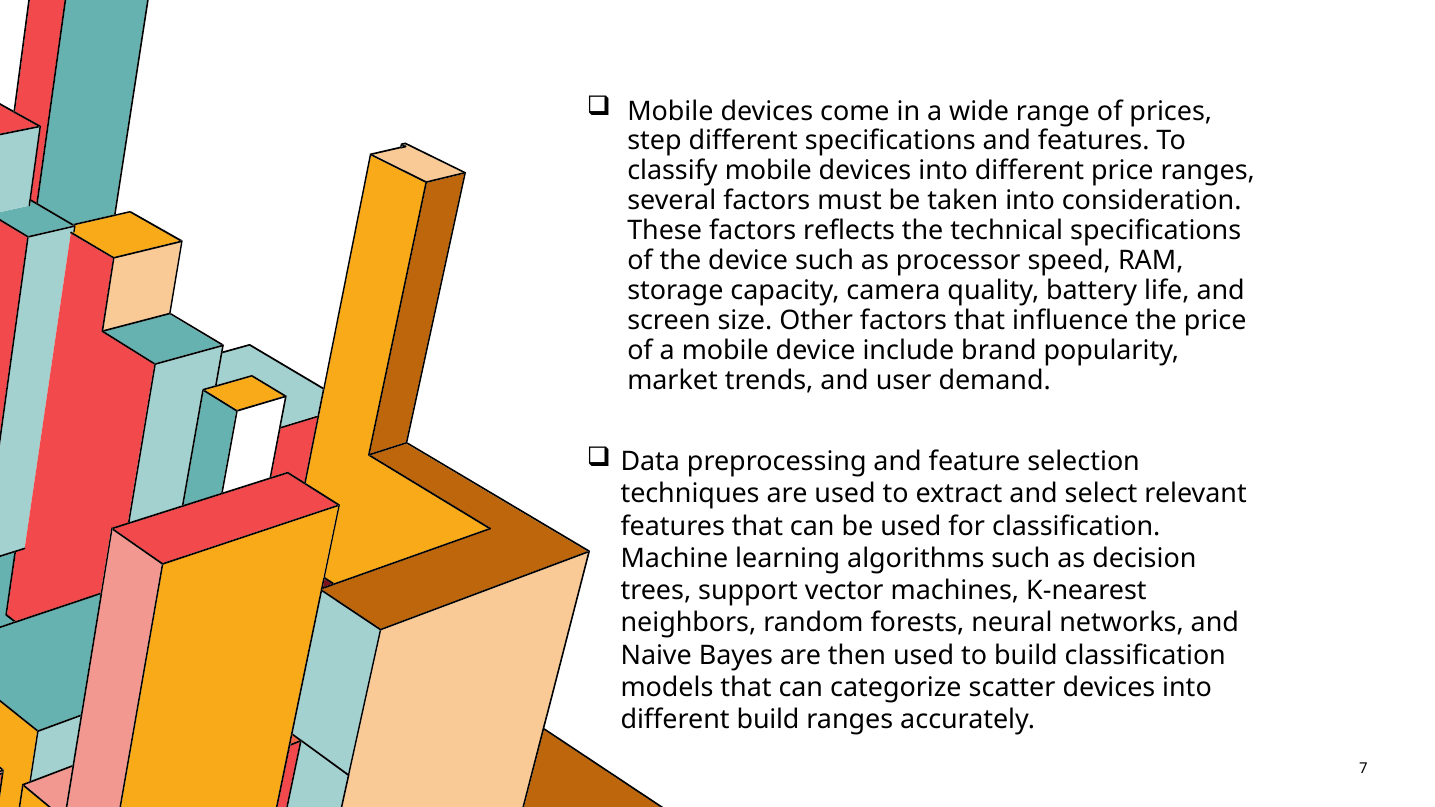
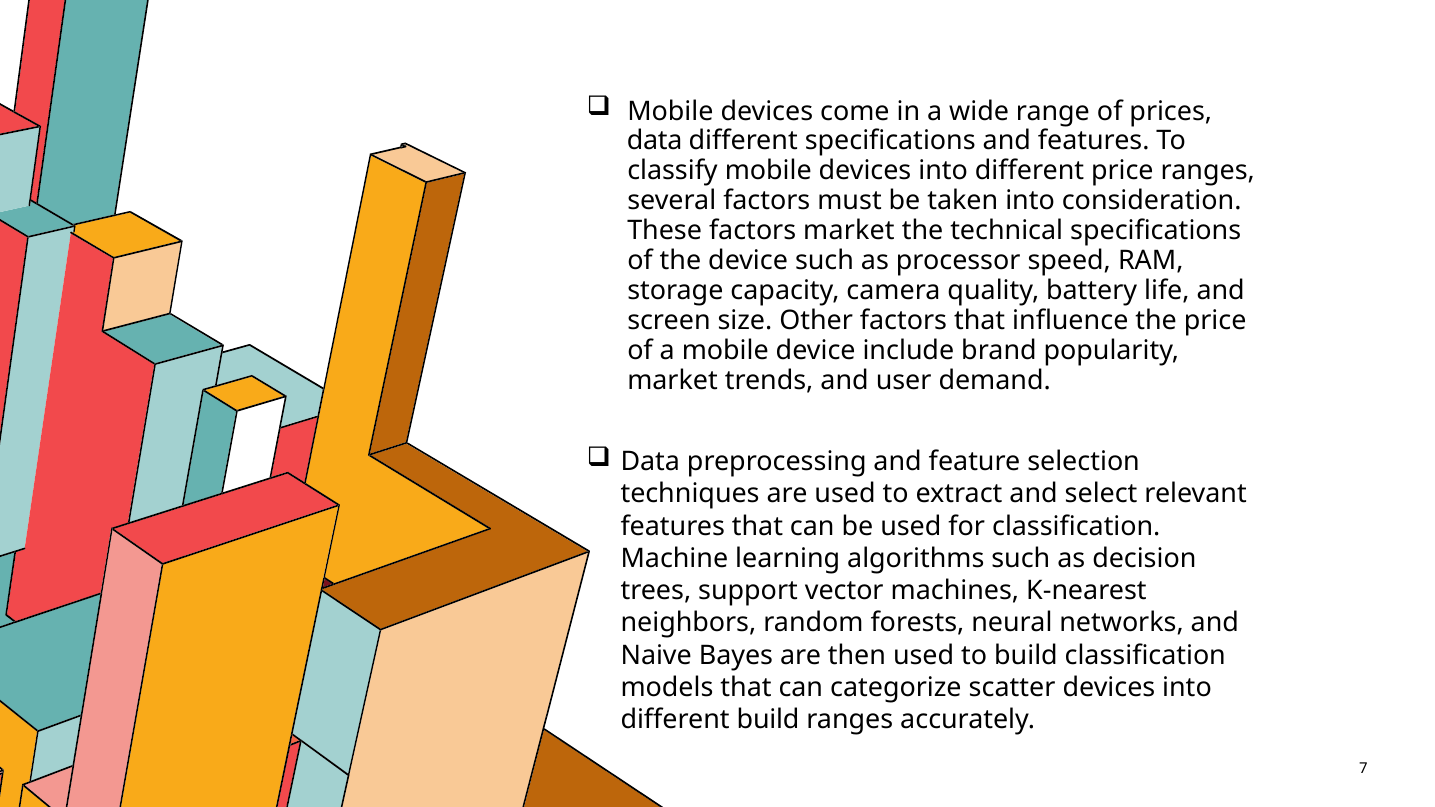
step at (654, 141): step -> data
factors reflects: reflects -> market
